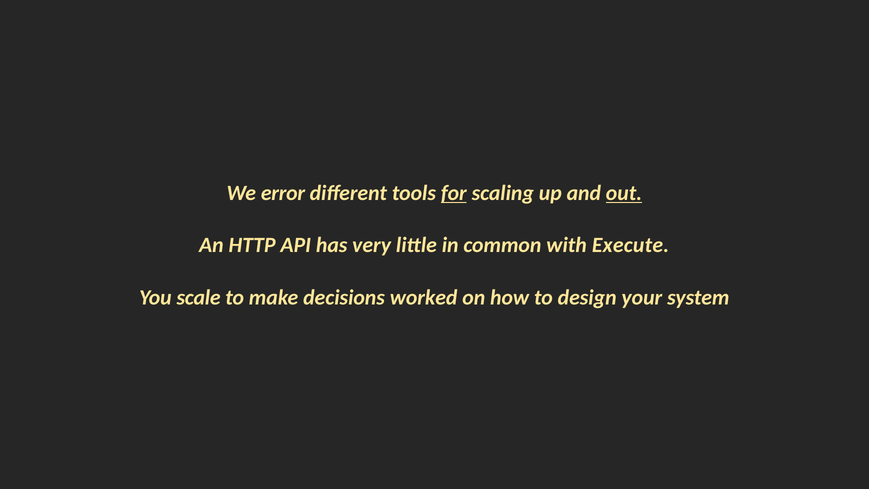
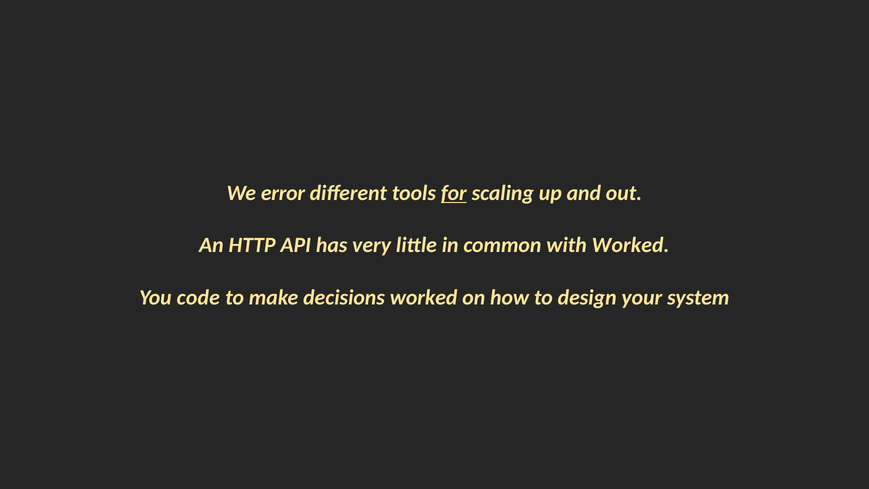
out underline: present -> none
with Execute: Execute -> Worked
scale: scale -> code
